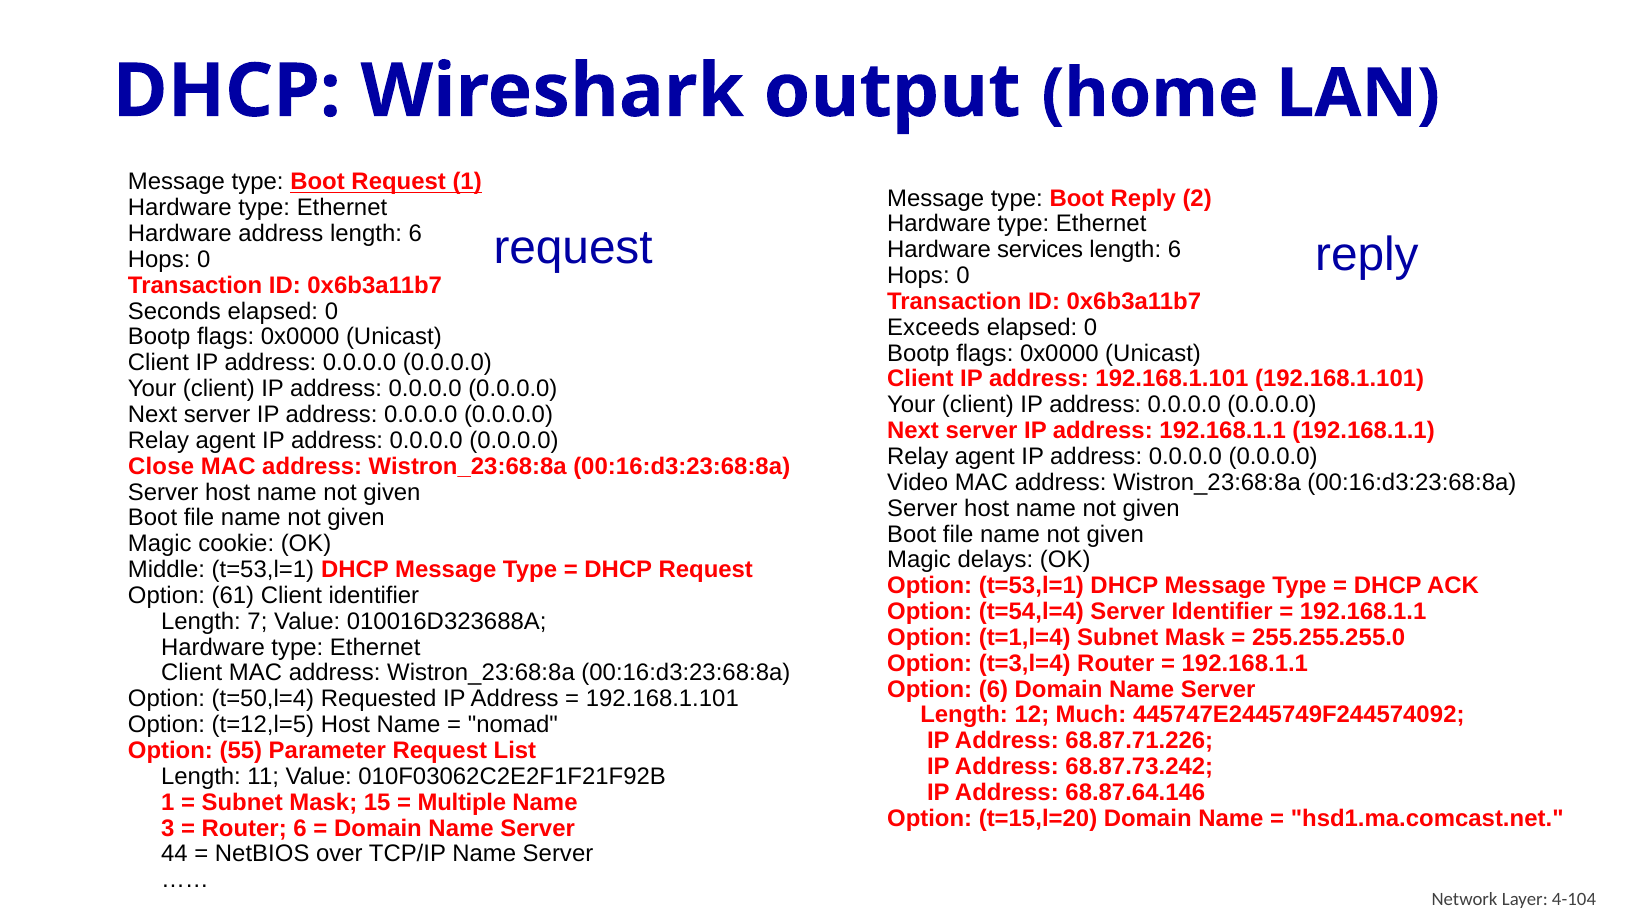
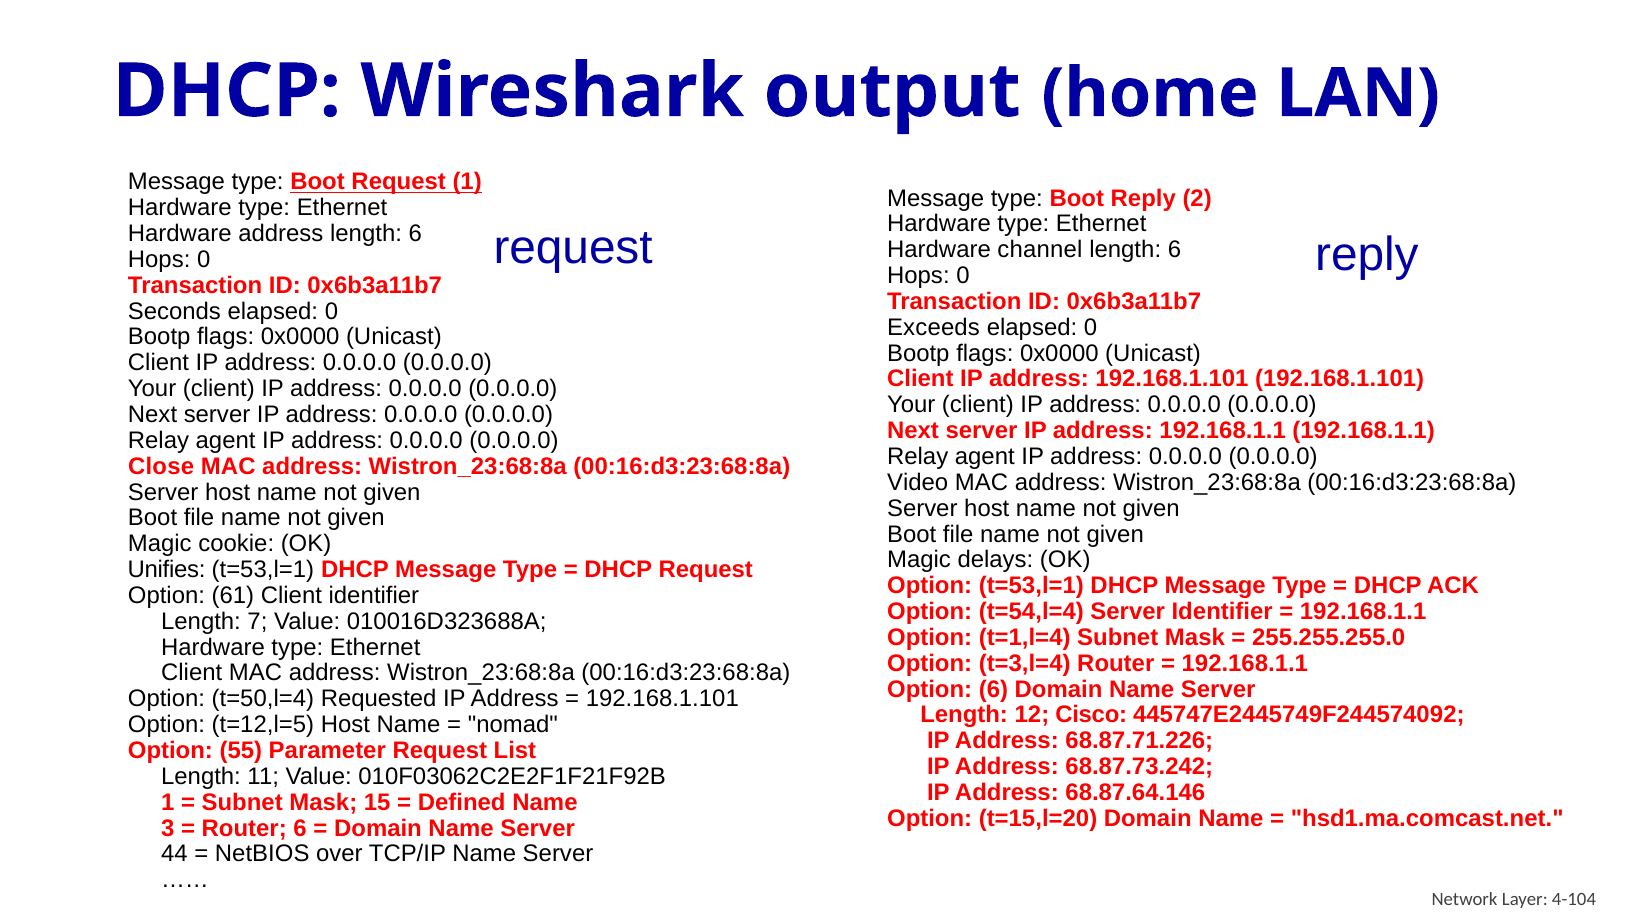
services: services -> channel
Middle: Middle -> Unifies
Much: Much -> Cisco
Multiple: Multiple -> Defined
